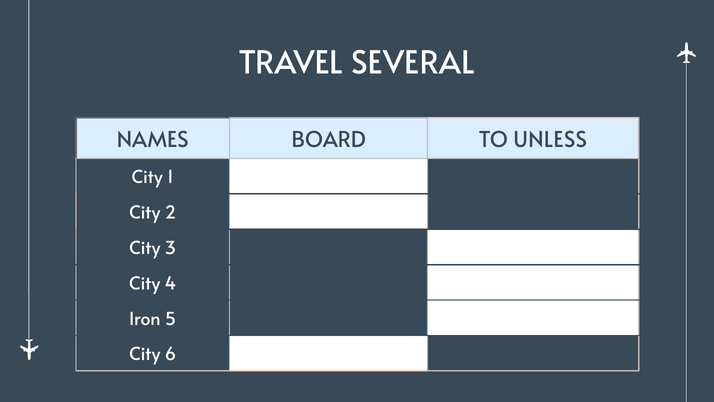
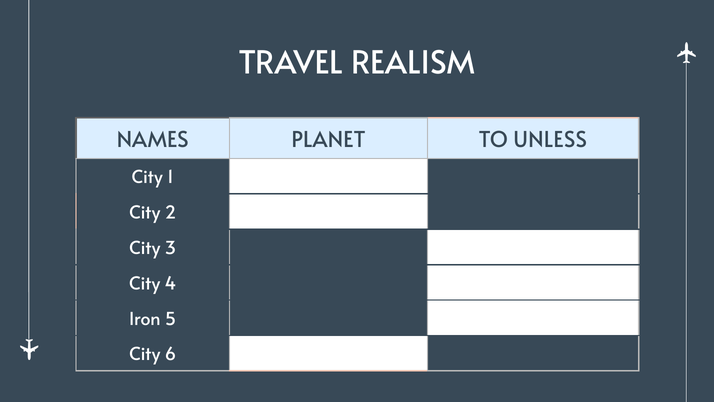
SEVERAL: SEVERAL -> REALISM
BOARD: BOARD -> PLANET
